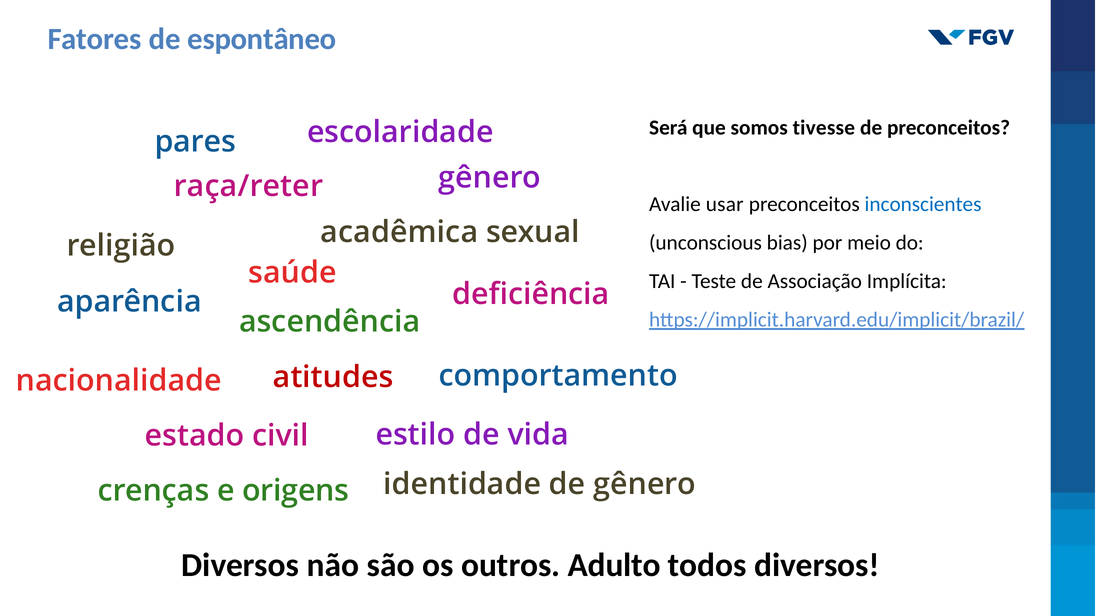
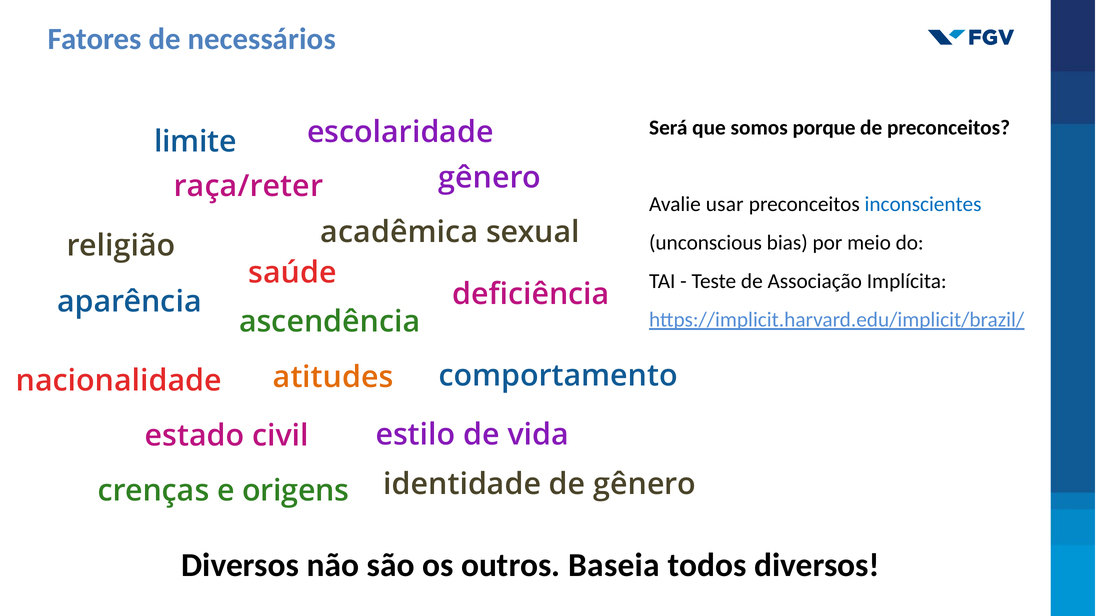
espontâneo: espontâneo -> necessários
tivesse: tivesse -> porque
pares: pares -> limite
atitudes colour: red -> orange
Adulto: Adulto -> Baseia
